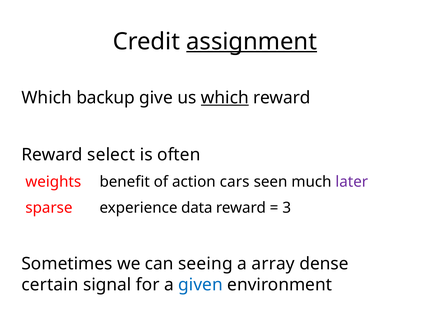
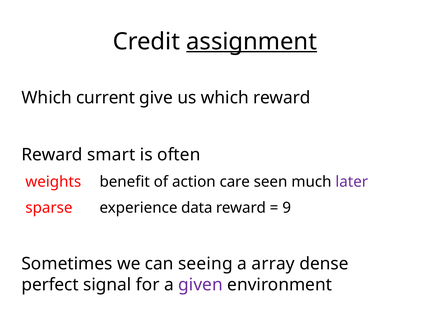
backup: backup -> current
which at (225, 98) underline: present -> none
select: select -> smart
cars: cars -> care
3: 3 -> 9
certain: certain -> perfect
given colour: blue -> purple
